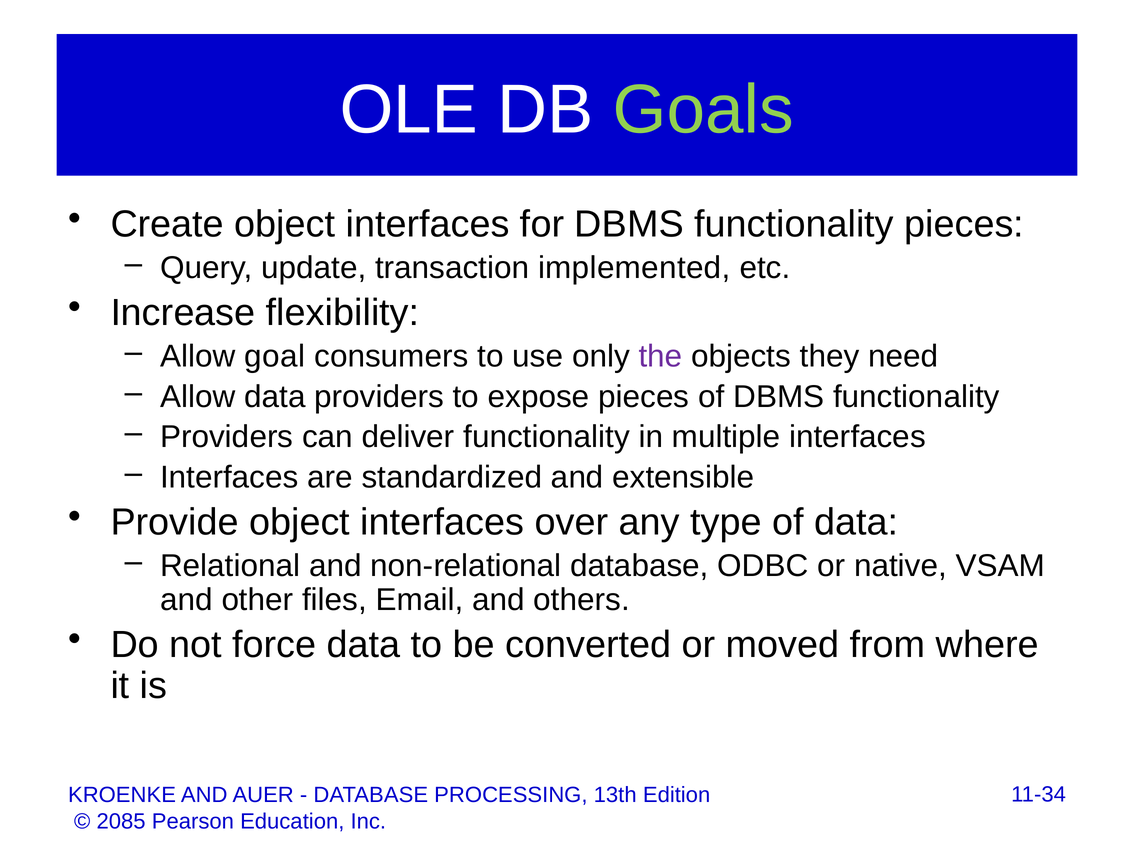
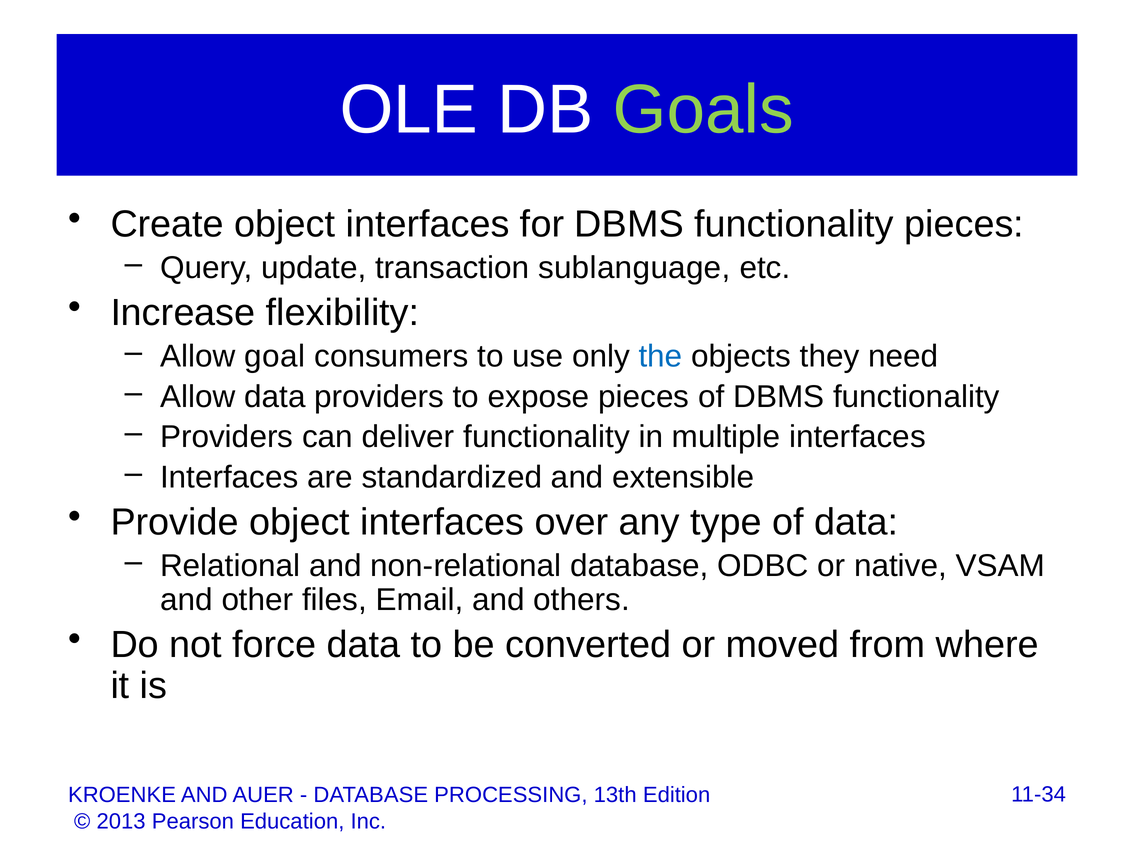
implemented: implemented -> sublanguage
the colour: purple -> blue
2085: 2085 -> 2013
